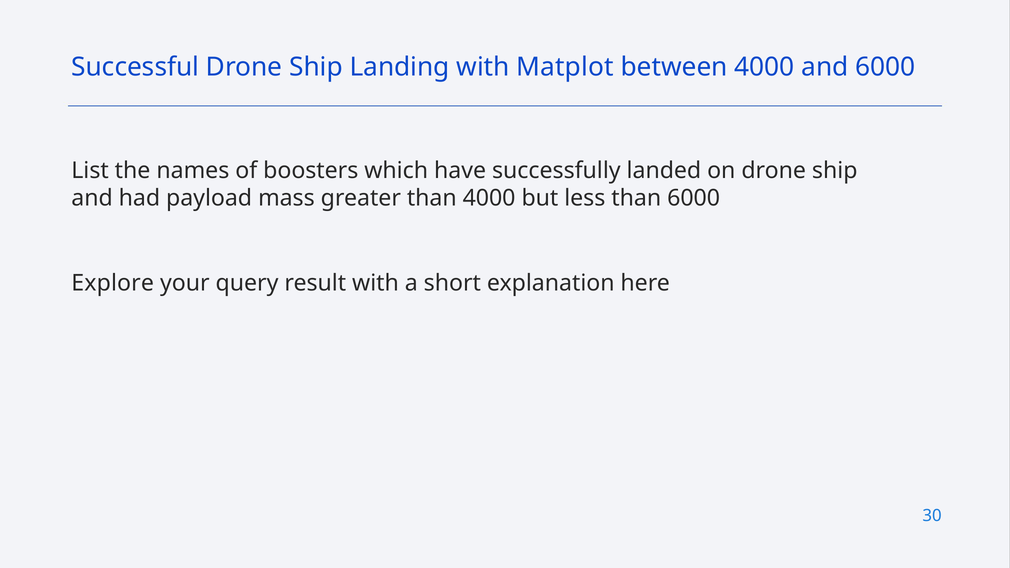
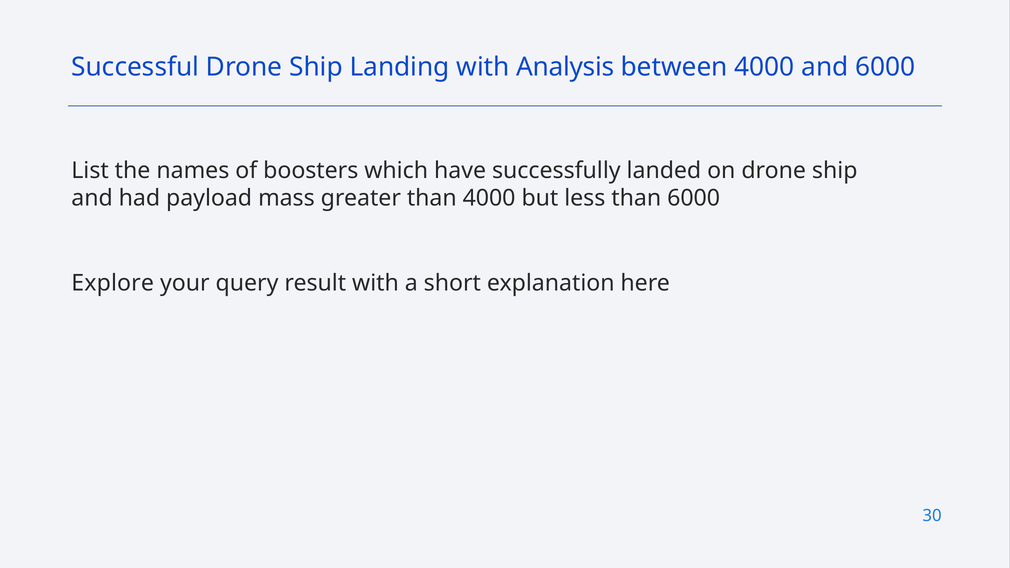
Matplot: Matplot -> Analysis
